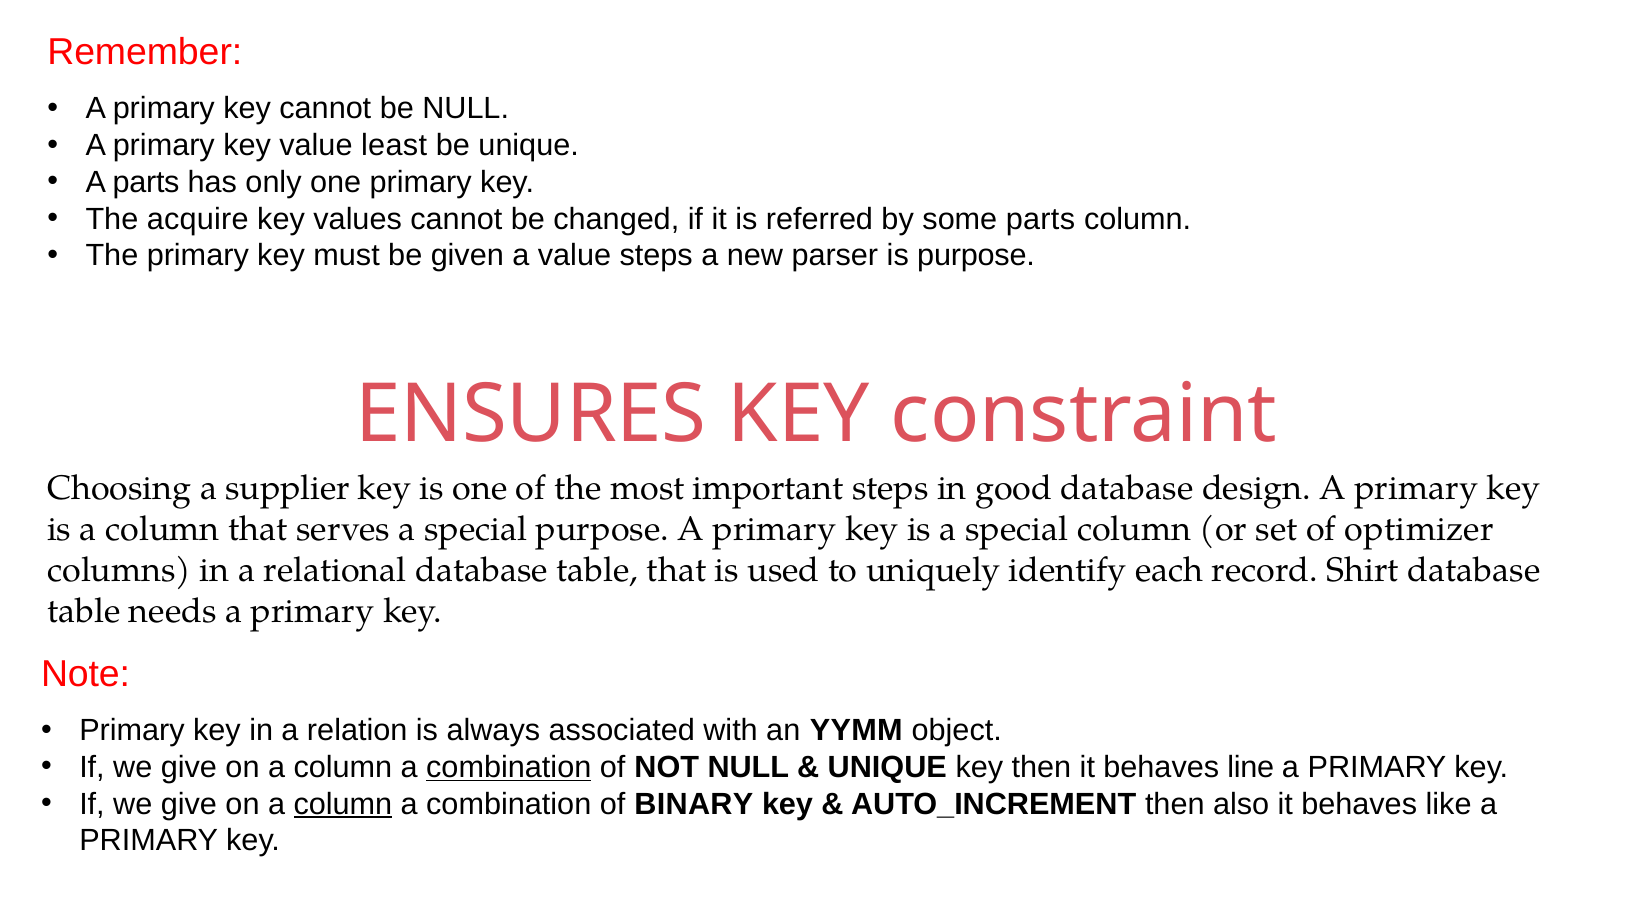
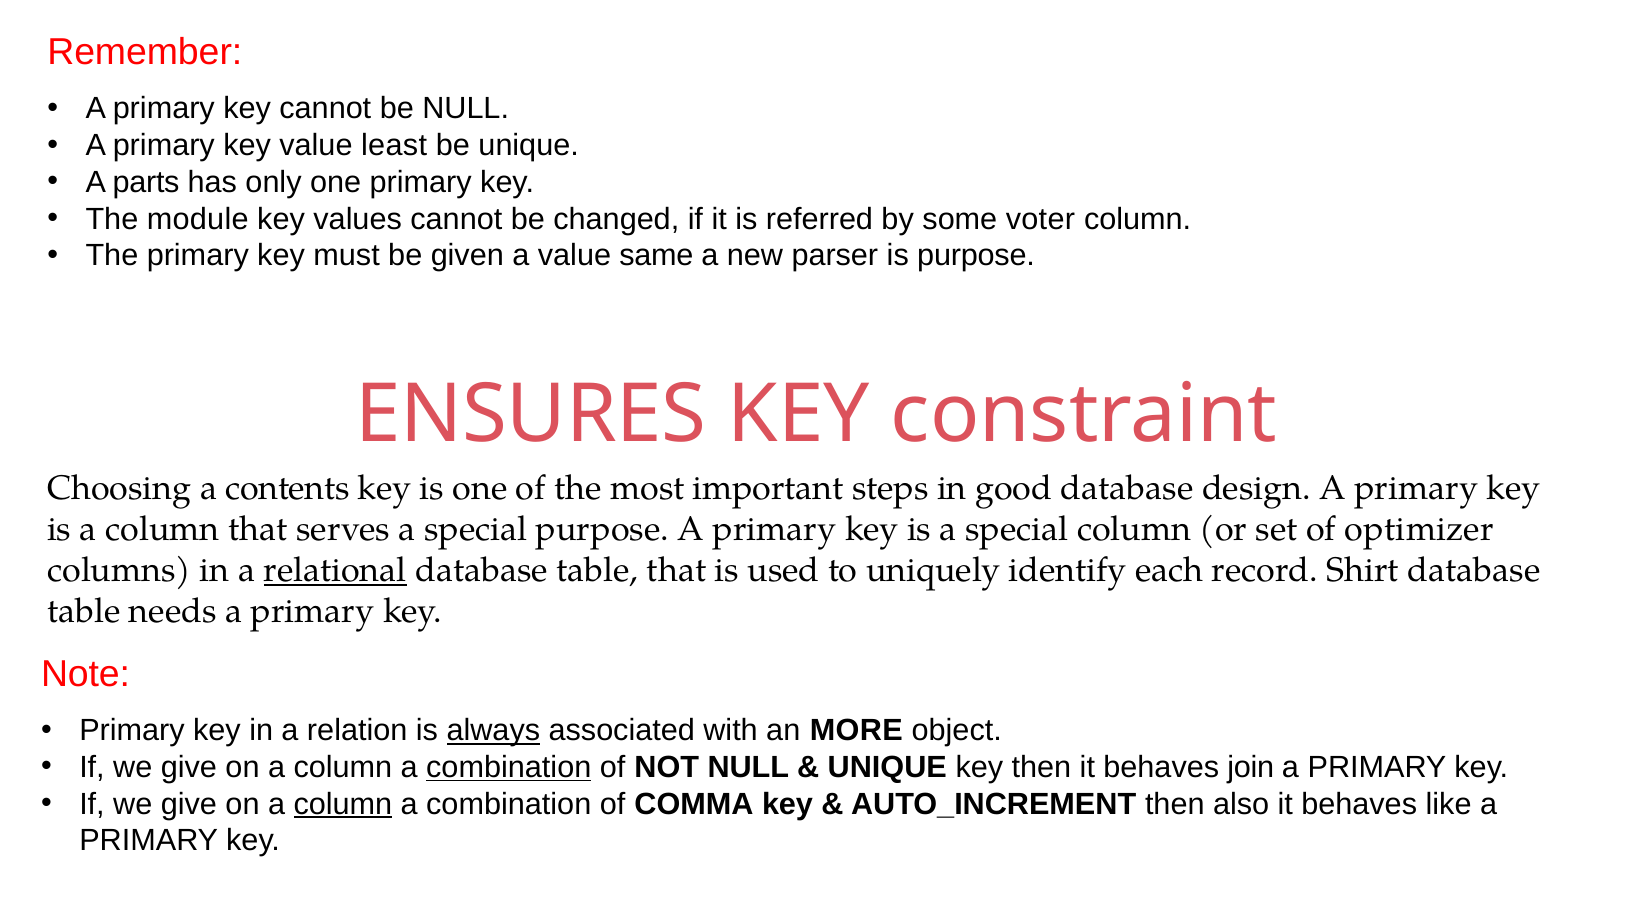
acquire: acquire -> module
some parts: parts -> voter
value steps: steps -> same
supplier: supplier -> contents
relational underline: none -> present
always underline: none -> present
YYMM: YYMM -> MORE
line: line -> join
BINARY: BINARY -> COMMA
